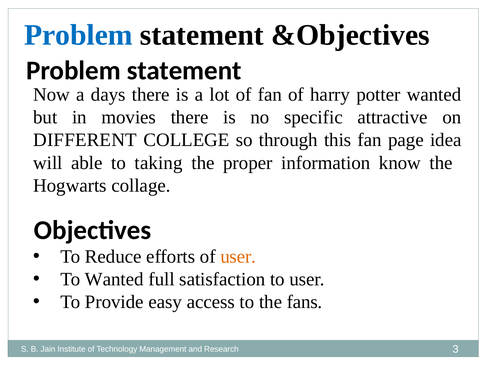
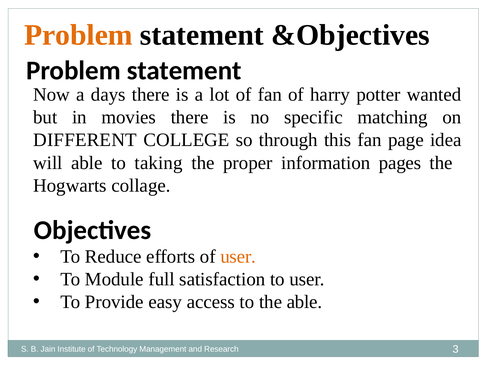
Problem at (78, 35) colour: blue -> orange
attractive: attractive -> matching
know: know -> pages
To Wanted: Wanted -> Module
the fans: fans -> able
